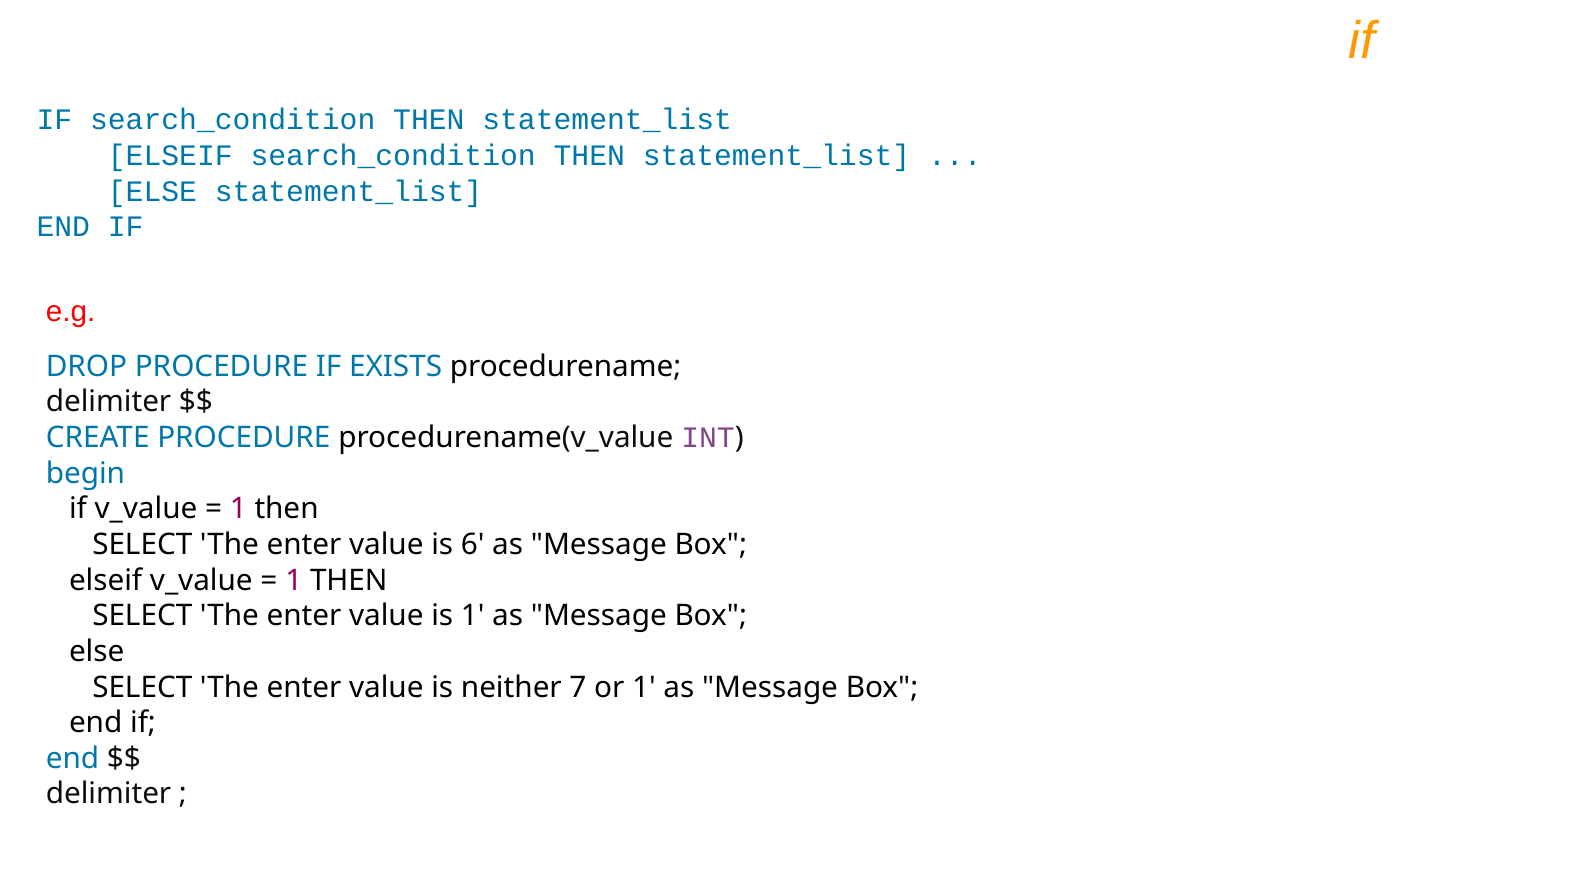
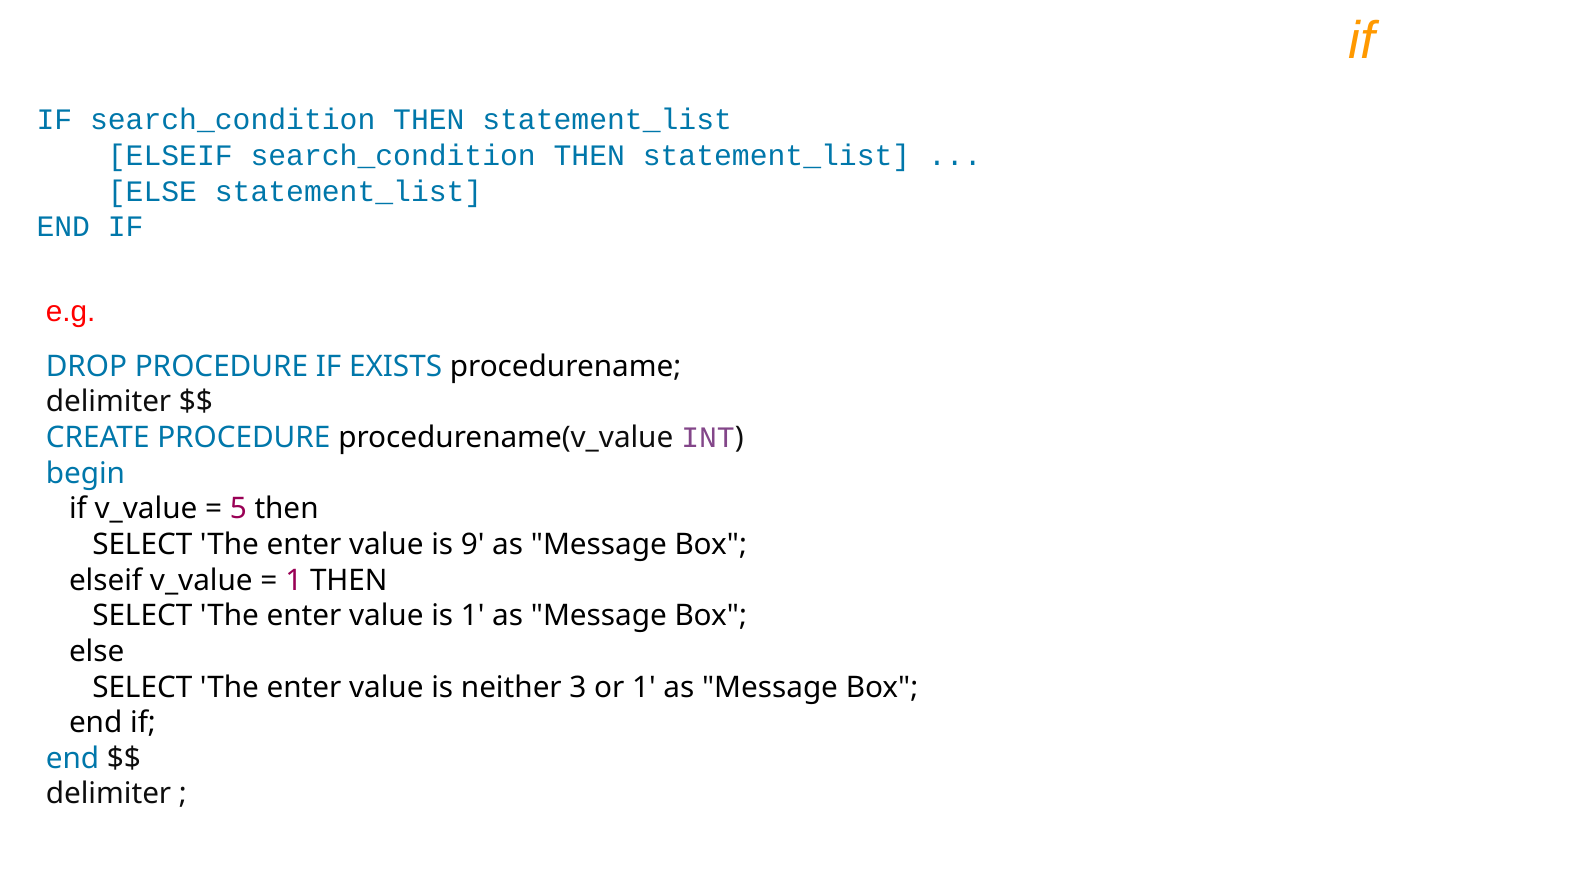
1 at (238, 509): 1 -> 5
6: 6 -> 9
7: 7 -> 3
